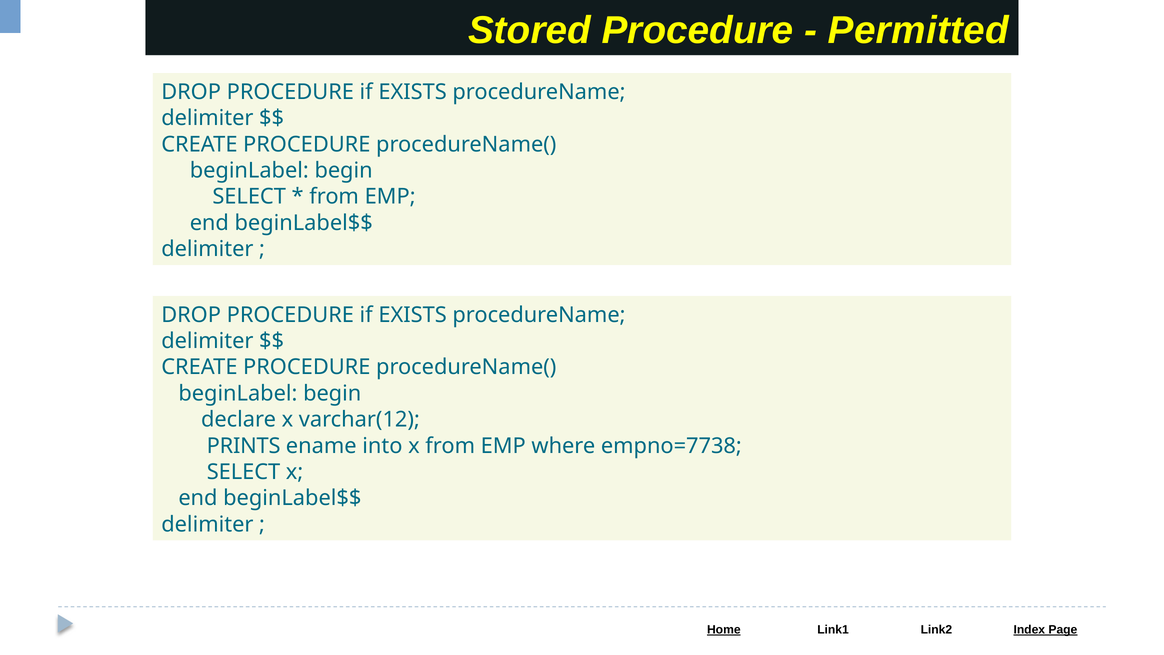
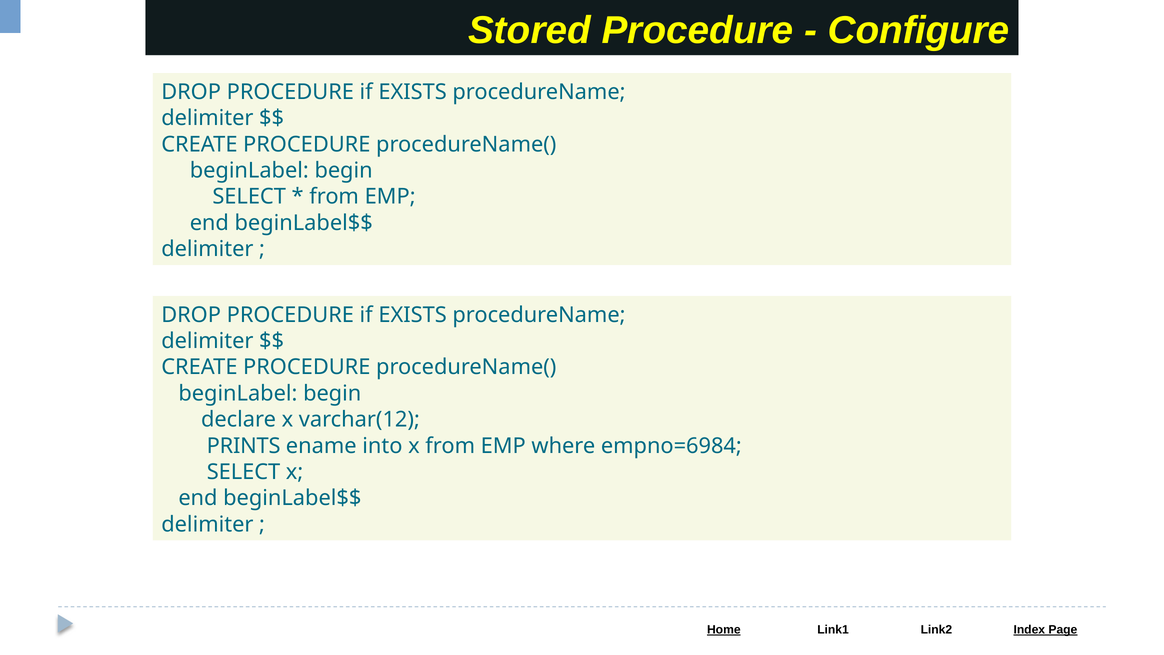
Permitted: Permitted -> Configure
empno=7738: empno=7738 -> empno=6984
